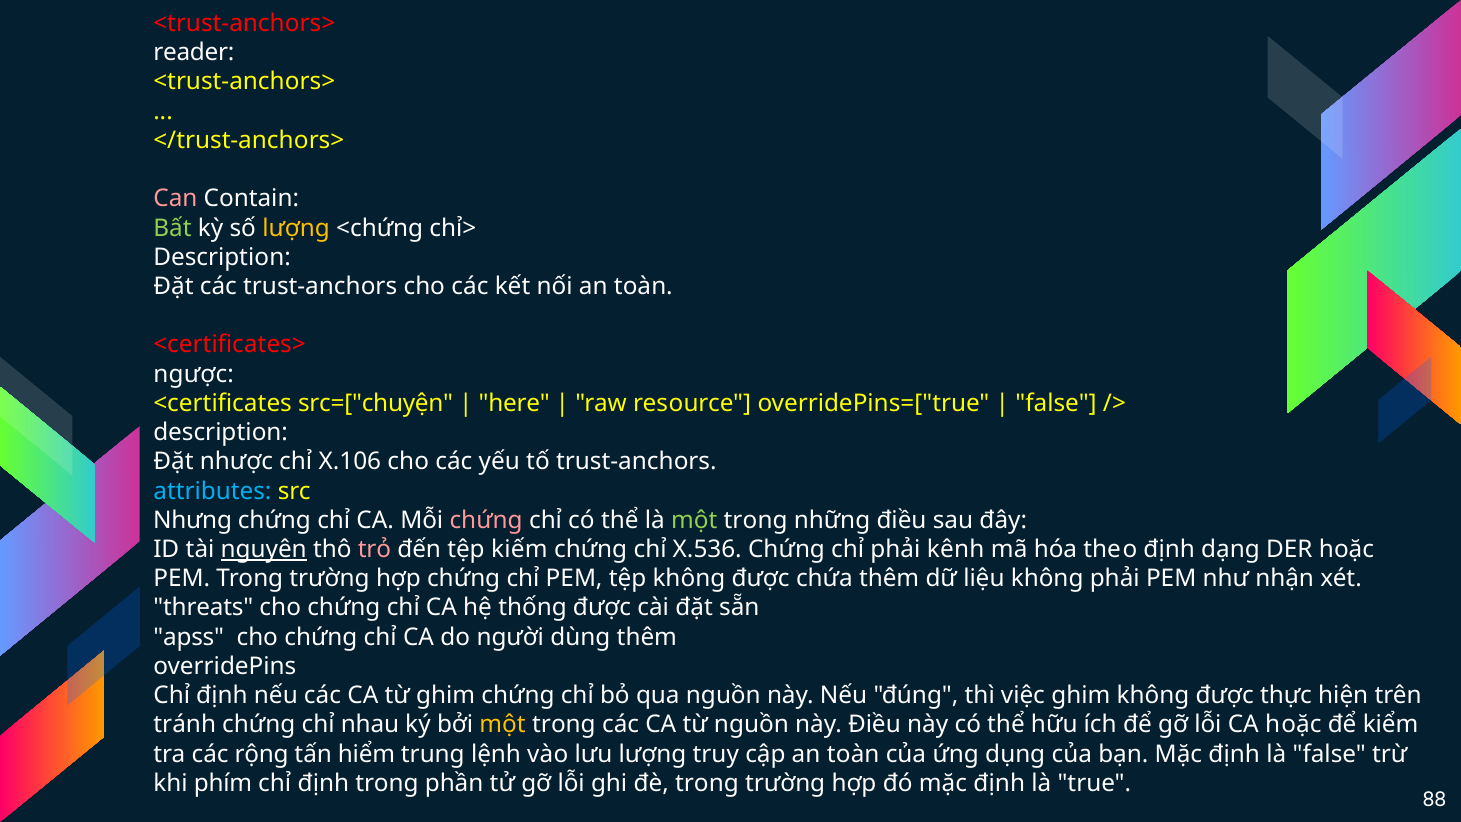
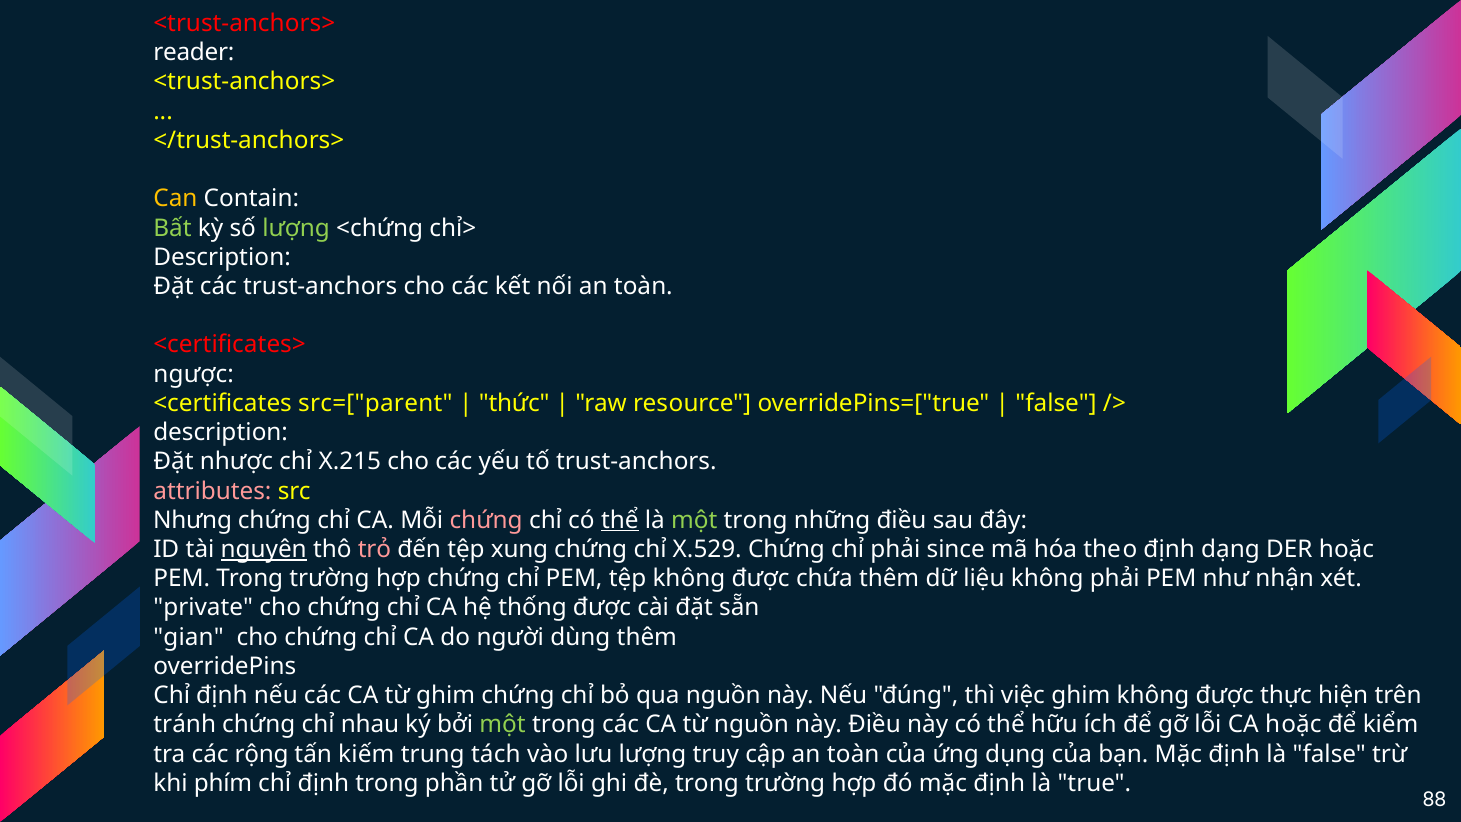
Can colour: pink -> yellow
lượng at (296, 228) colour: yellow -> light green
src=["chuyện: src=["chuyện -> src=["parent
here: here -> thức
X.106: X.106 -> X.215
attributes colour: light blue -> pink
thể at (620, 520) underline: none -> present
kiếm: kiếm -> xung
X.536: X.536 -> X.529
kênh: kênh -> since
threats: threats -> private
apss: apss -> gian
một at (502, 725) colour: yellow -> light green
hiểm: hiểm -> kiếm
lệnh: lệnh -> tách
